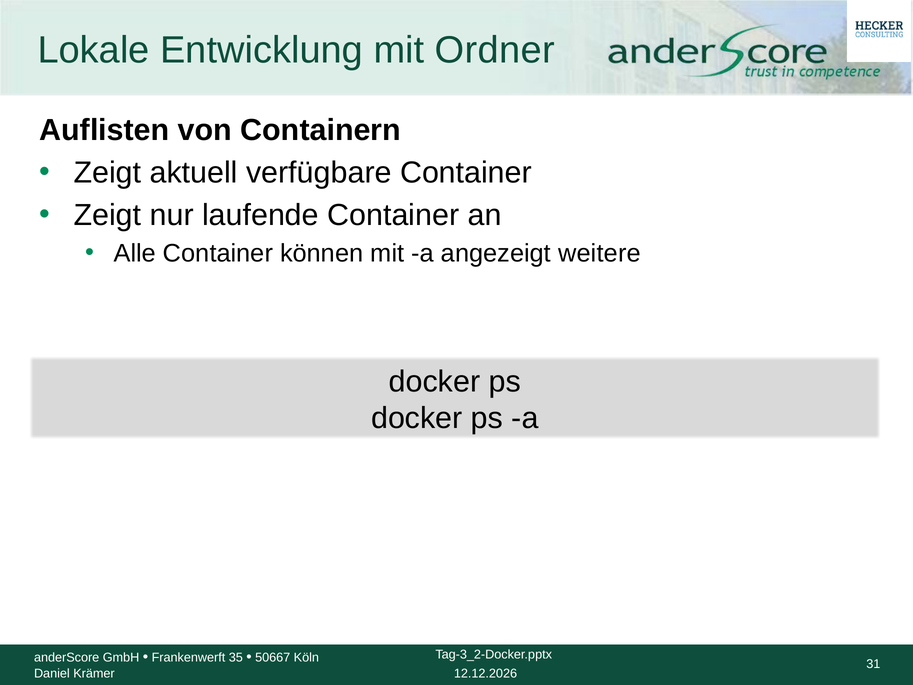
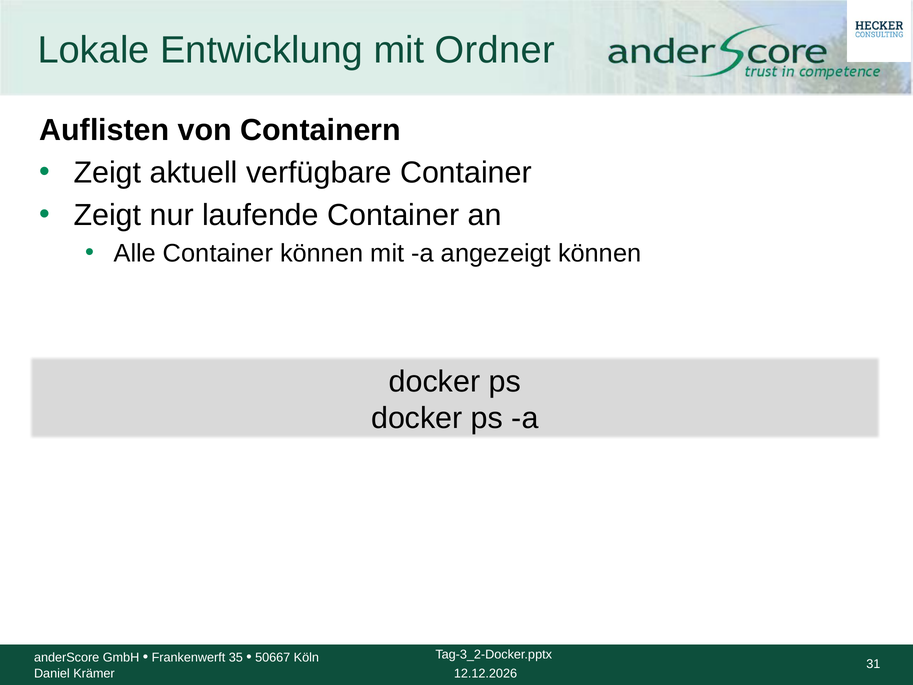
angezeigt weitere: weitere -> können
